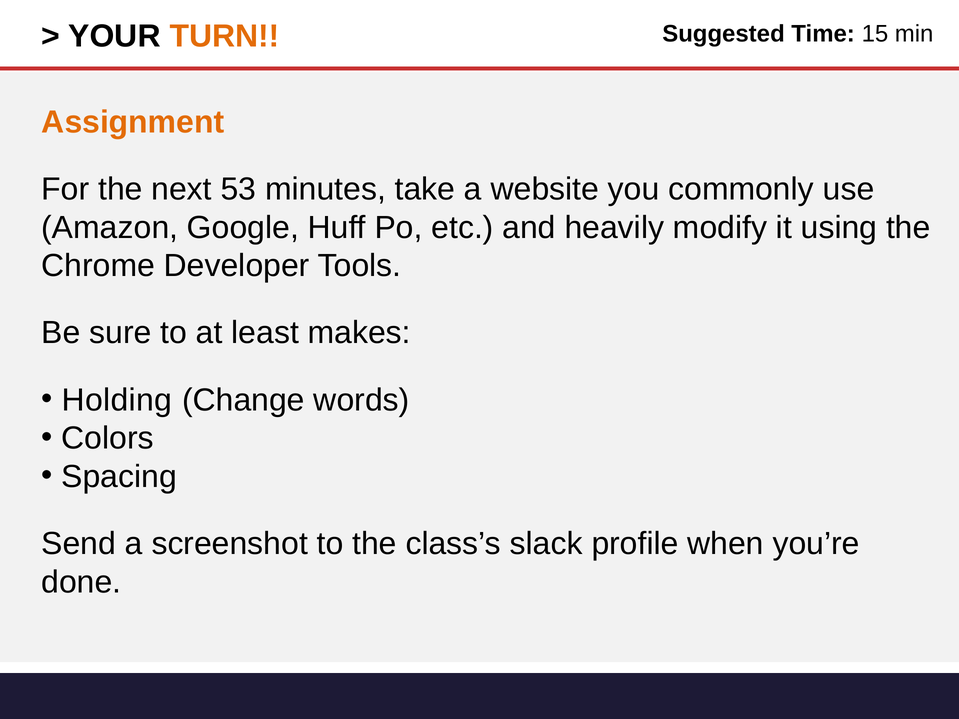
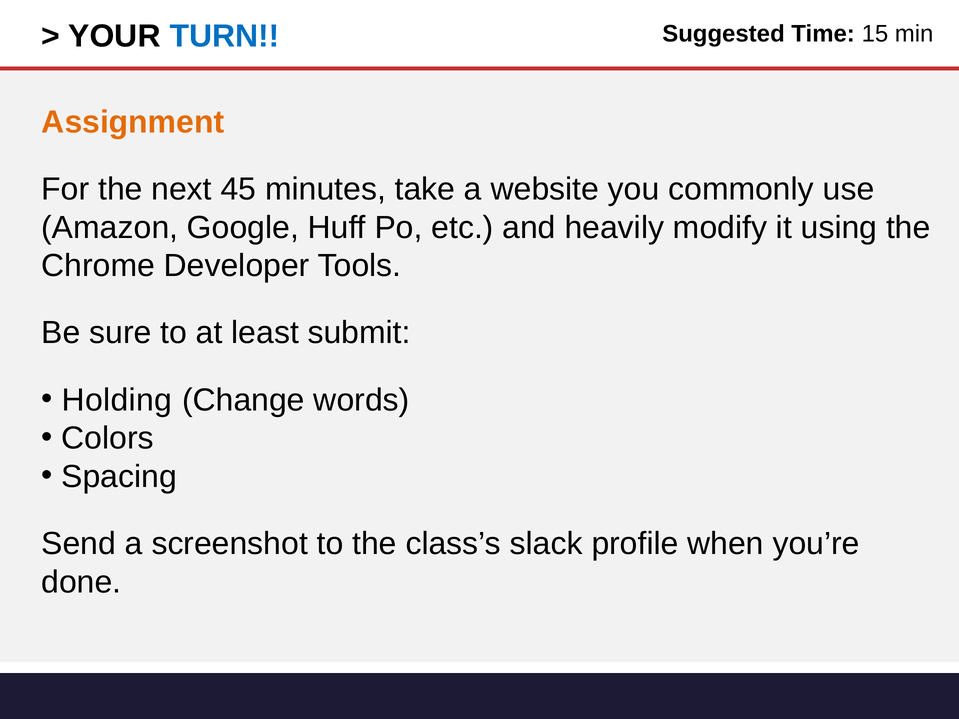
TURN colour: orange -> blue
53: 53 -> 45
makes: makes -> submit
